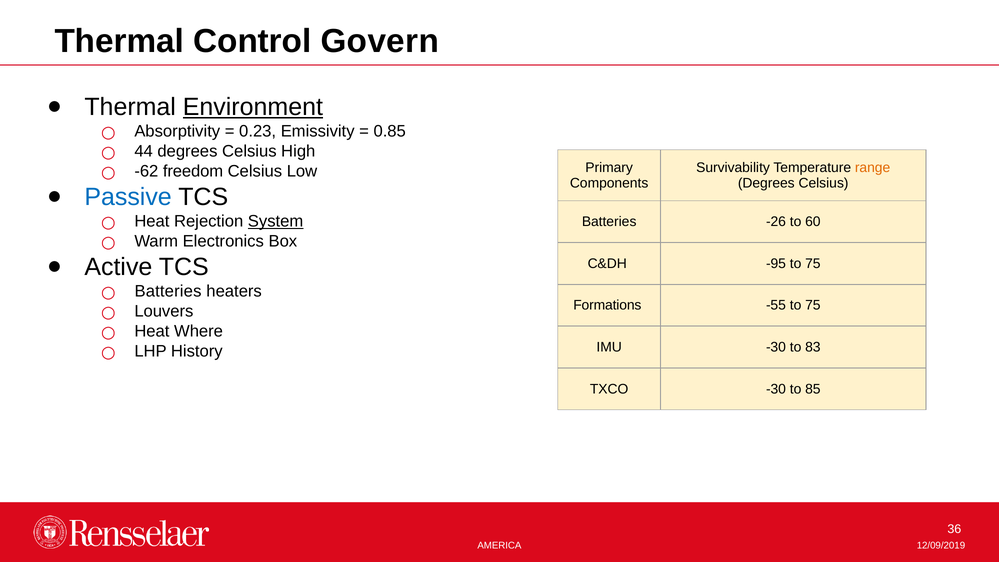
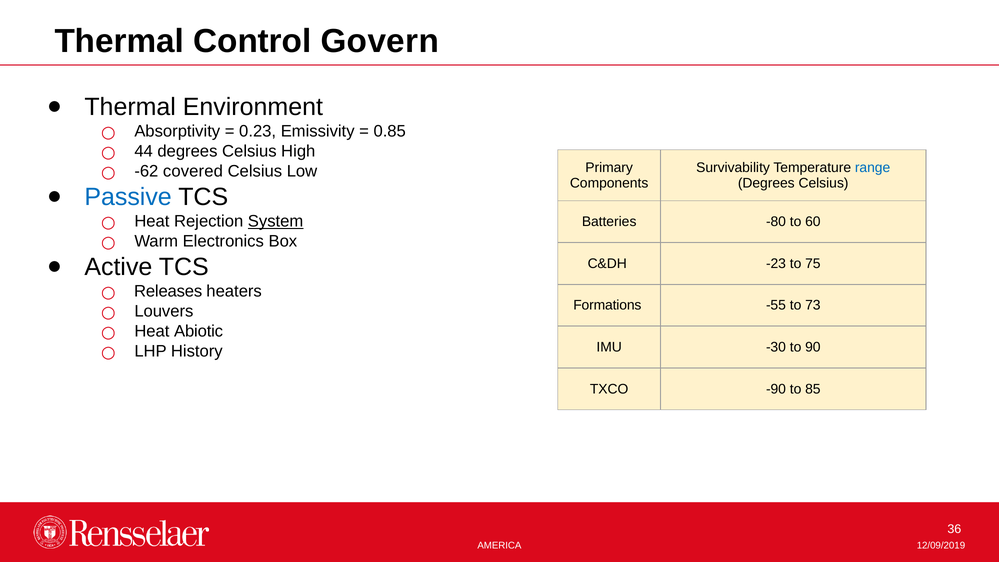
Environment underline: present -> none
range colour: orange -> blue
freedom: freedom -> covered
-26: -26 -> -80
-95: -95 -> -23
Batteries at (168, 291): Batteries -> Releases
-55 to 75: 75 -> 73
Where: Where -> Abiotic
83: 83 -> 90
TXCO -30: -30 -> -90
